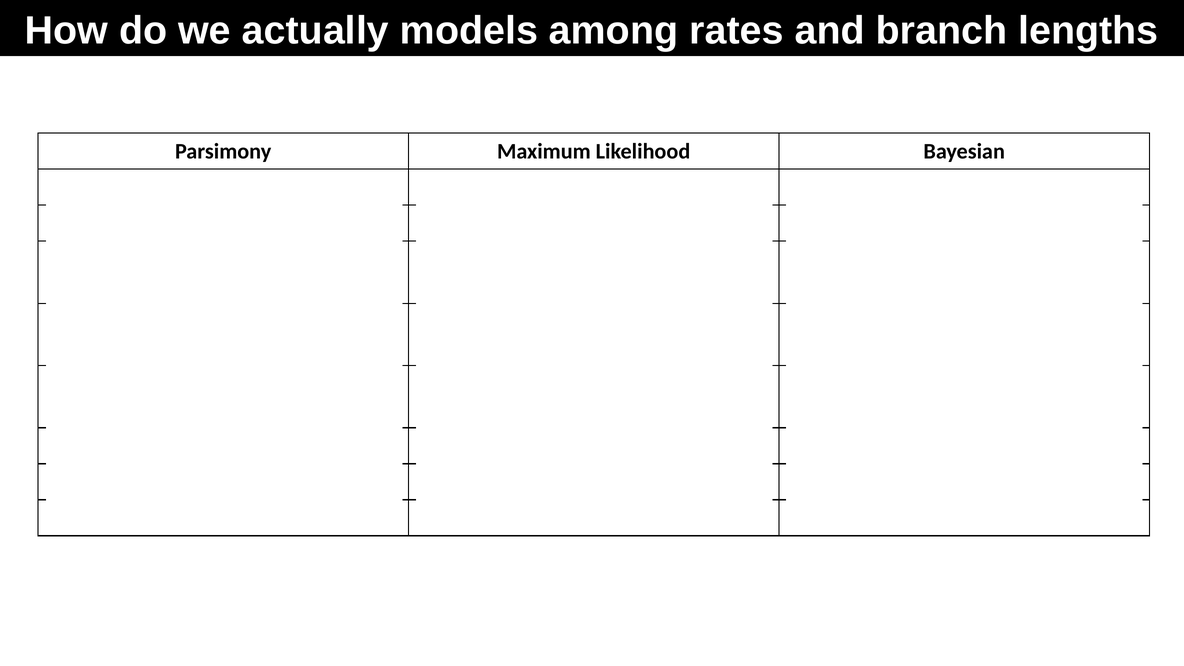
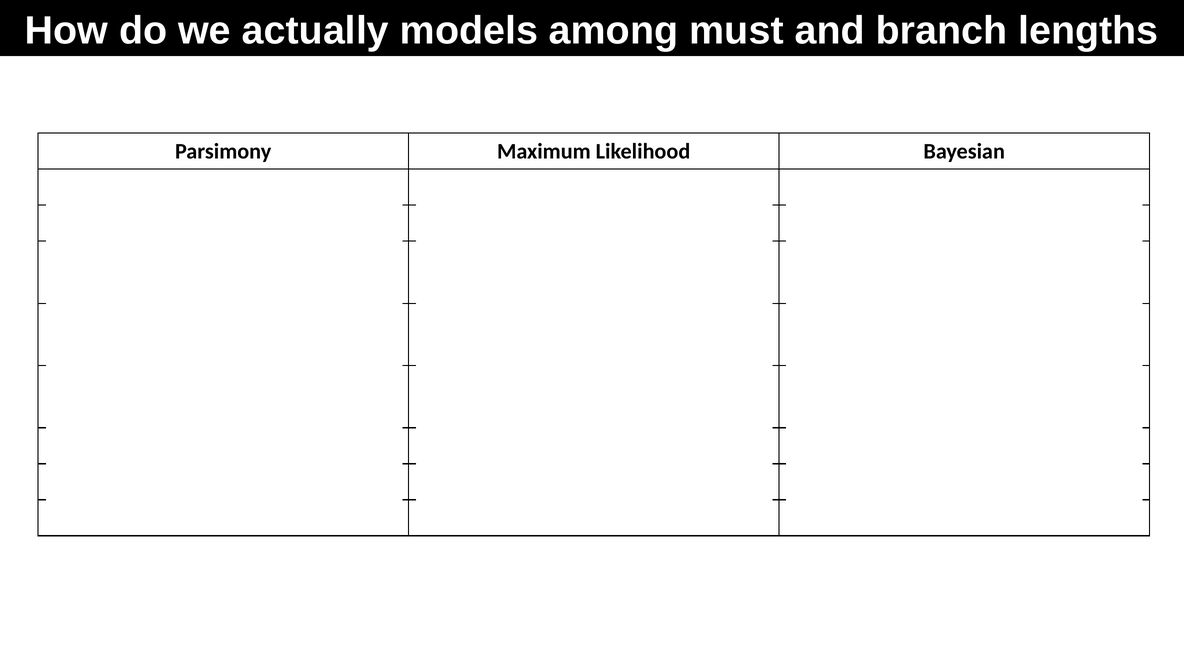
rates: rates -> must
